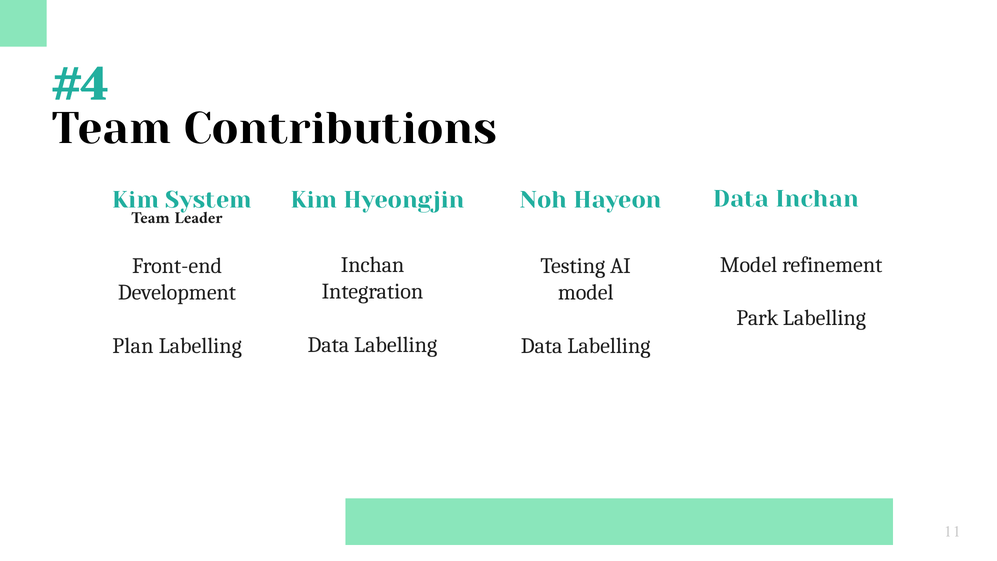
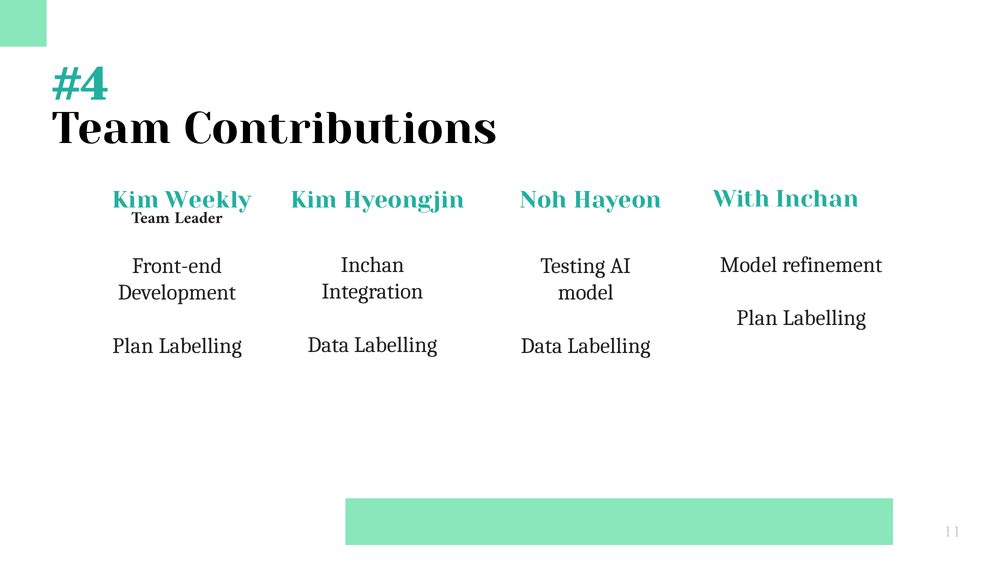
System: System -> Weekly
Hyeongjin Data: Data -> With
Park at (757, 318): Park -> Plan
